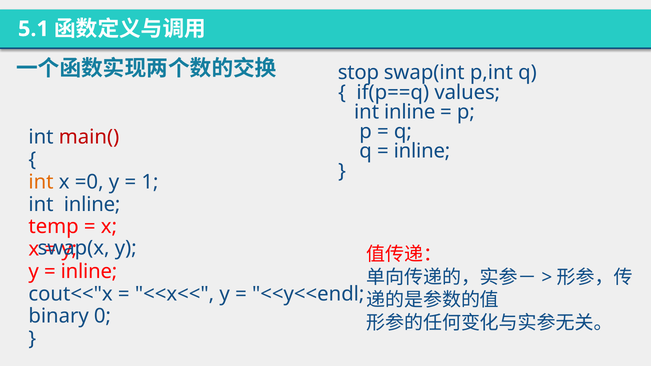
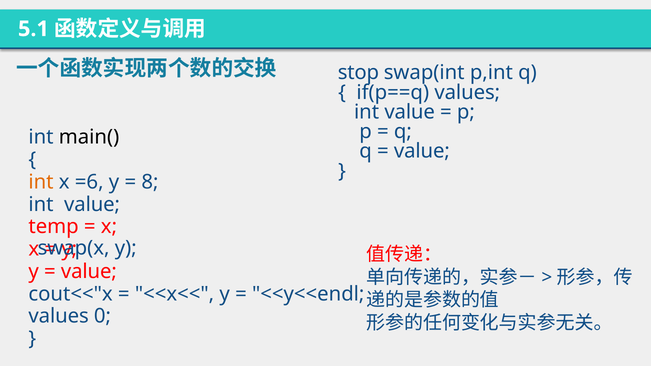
inline at (410, 112): inline -> value
main( colour: red -> black
inline at (422, 151): inline -> value
=0: =0 -> =6
1: 1 -> 8
inline at (92, 204): inline -> value
inline at (89, 272): inline -> value
binary at (59, 316): binary -> values
